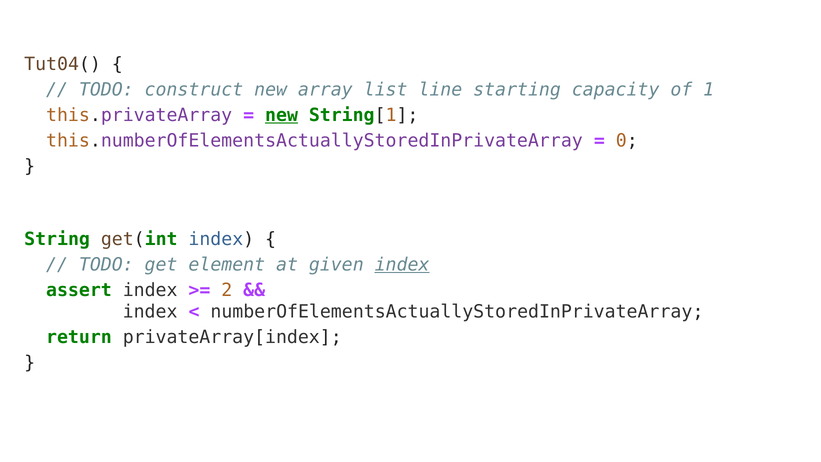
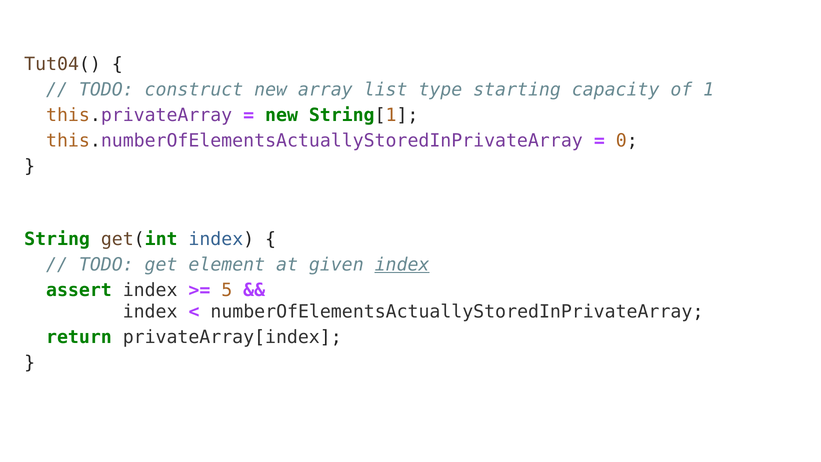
line: line -> type
new at (282, 115) underline: present -> none
2: 2 -> 5
